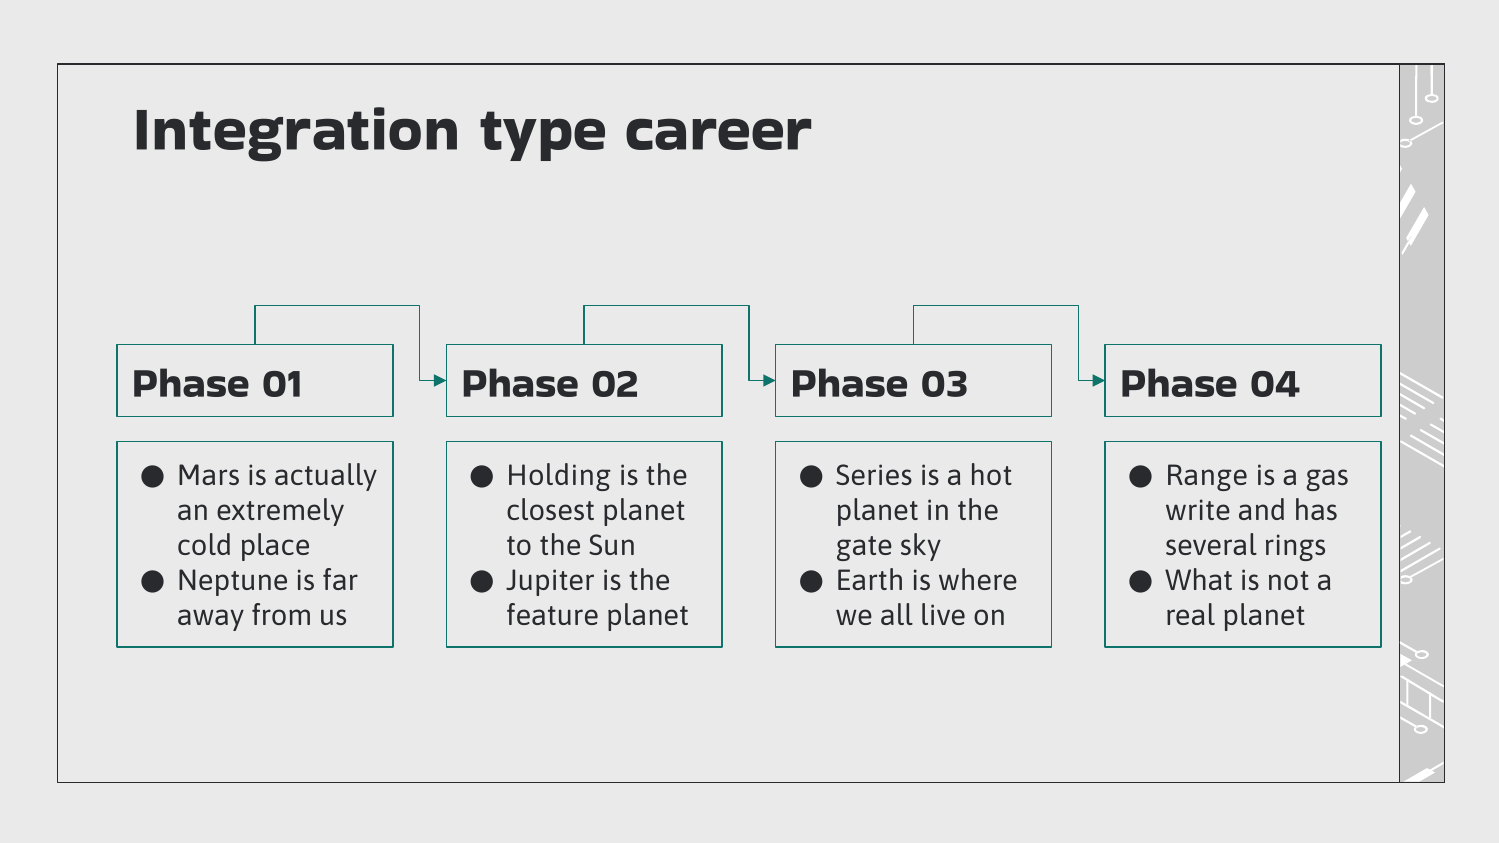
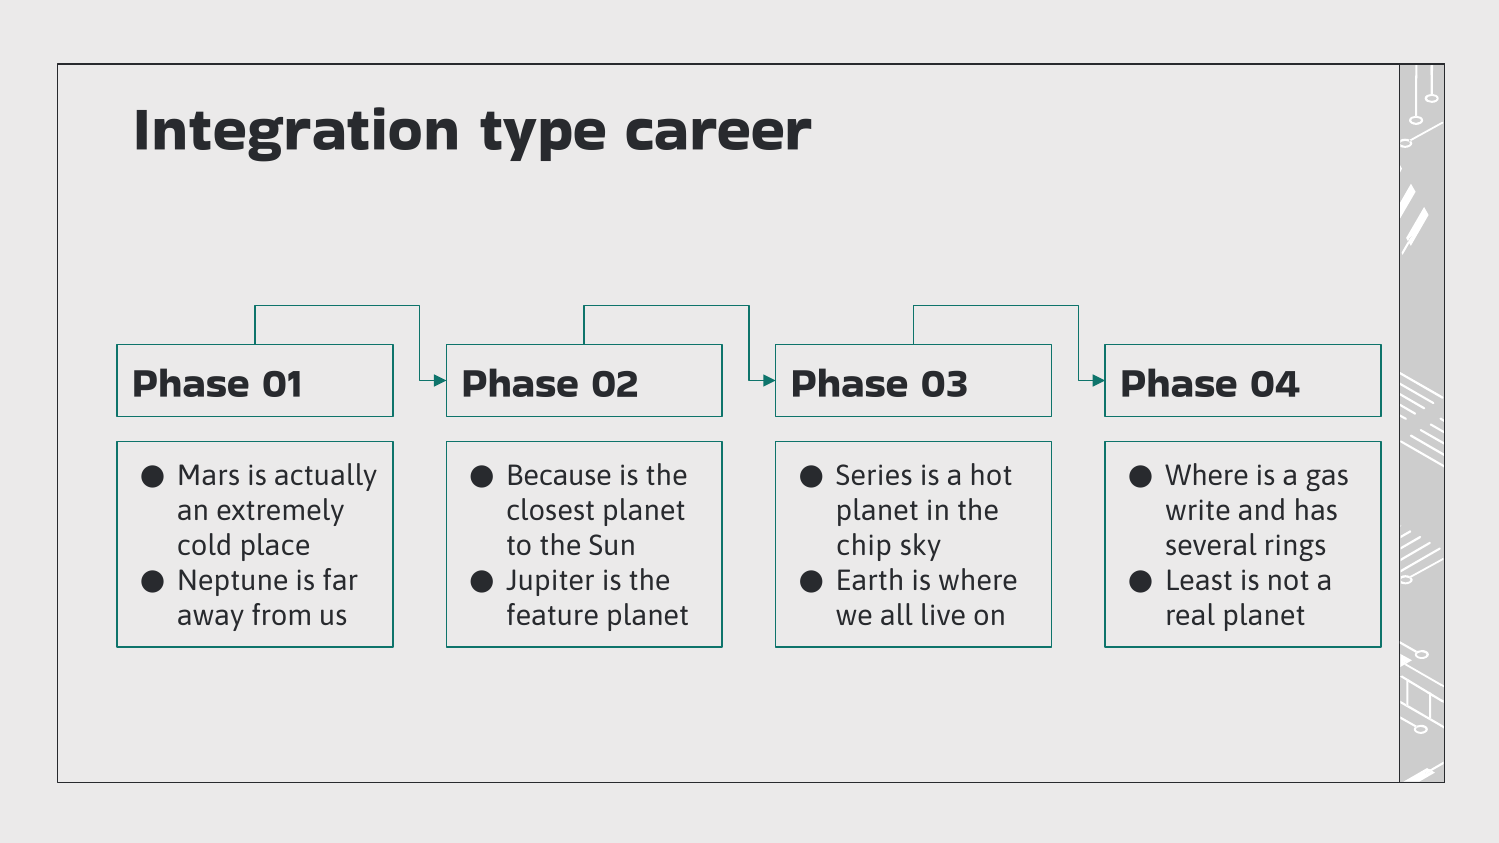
Holding: Holding -> Because
Range at (1207, 476): Range -> Where
gate: gate -> chip
What: What -> Least
